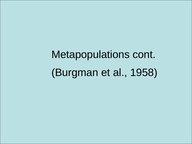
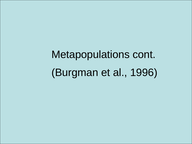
1958: 1958 -> 1996
